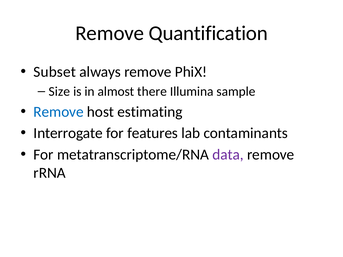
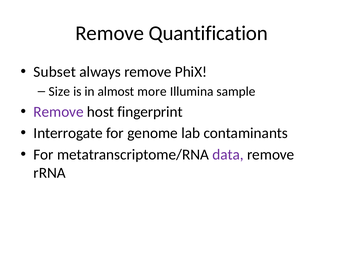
there: there -> more
Remove at (59, 112) colour: blue -> purple
estimating: estimating -> fingerprint
features: features -> genome
